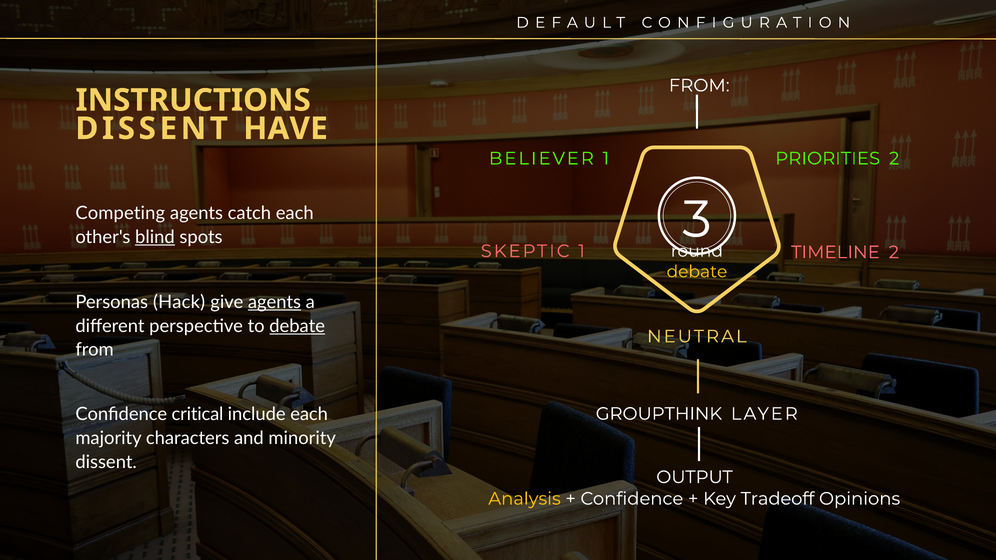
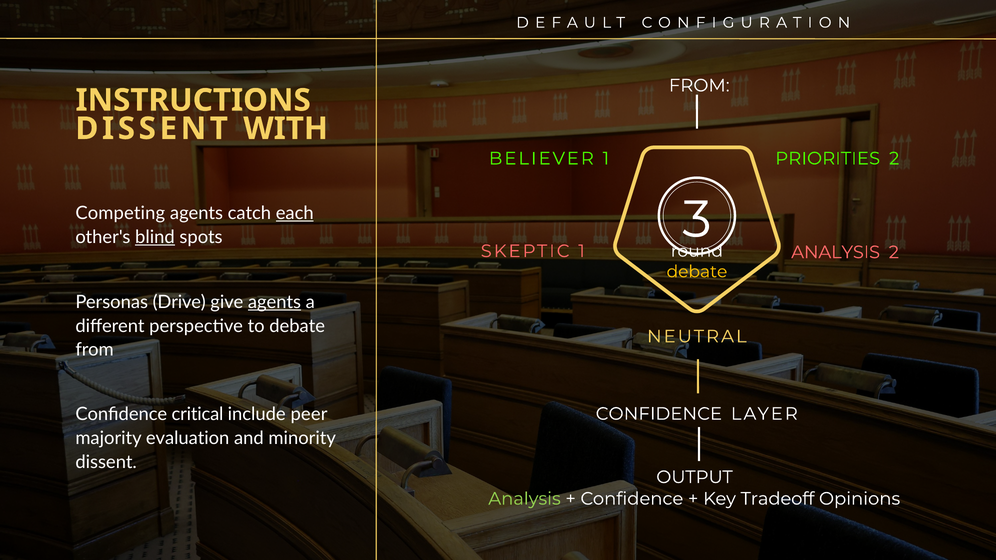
HAVE: HAVE -> WITH
each at (295, 213) underline: none -> present
1 TIMELINE: TIMELINE -> ANALYSIS
Hack: Hack -> Drive
debate at (297, 326) underline: present -> none
include each: each -> peer
GROUPTHINK at (659, 414): GROUPTHINK -> CONFIDENCE
characters: characters -> evaluation
Analysis at (525, 499) colour: yellow -> light green
